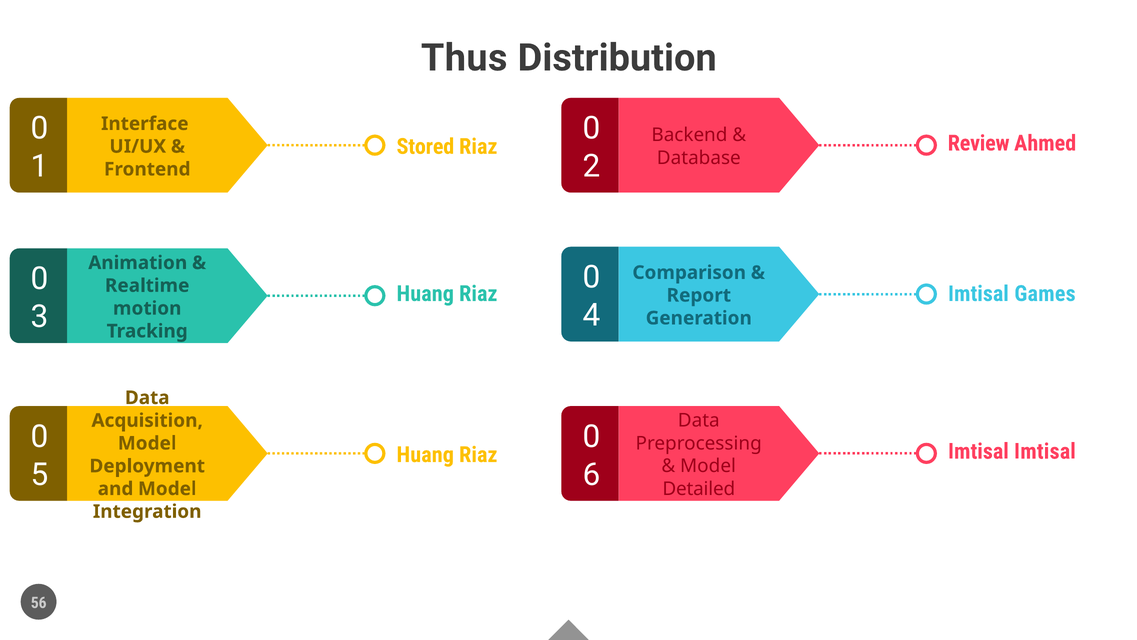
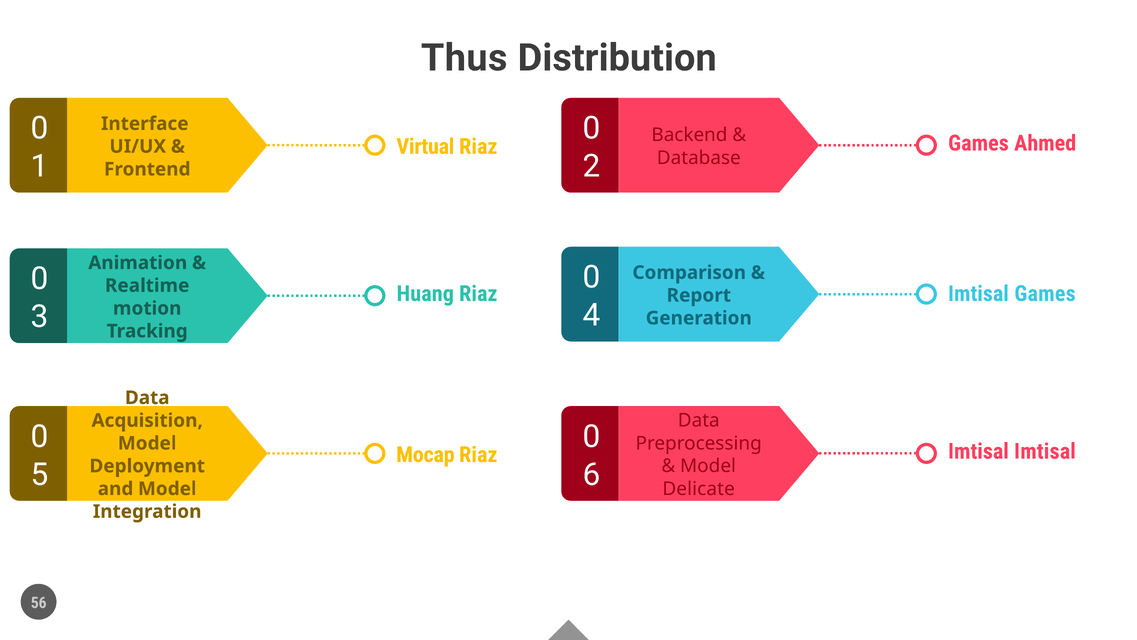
Review at (979, 143): Review -> Games
Stored: Stored -> Virtual
Huang at (425, 454): Huang -> Mocap
Detailed: Detailed -> Delicate
